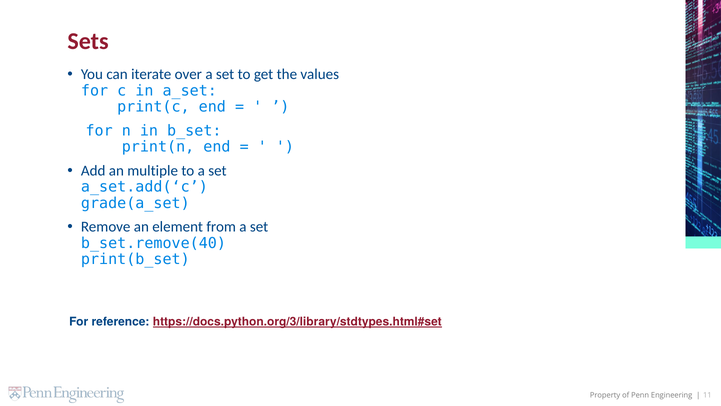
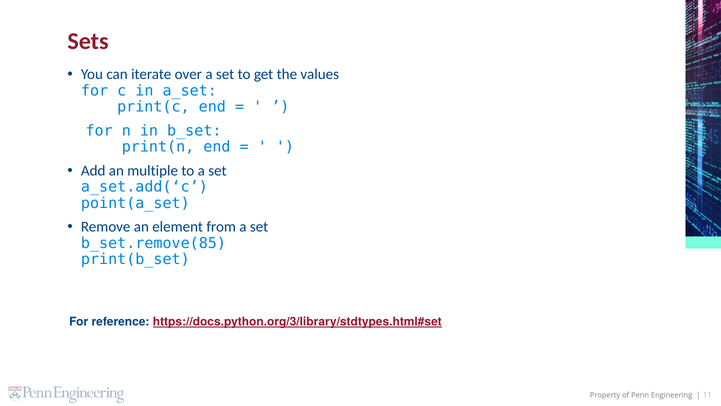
grade(a_set: grade(a_set -> point(a_set
b_set.remove(40: b_set.remove(40 -> b_set.remove(85
